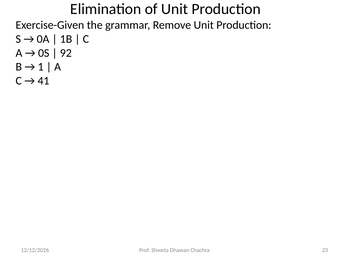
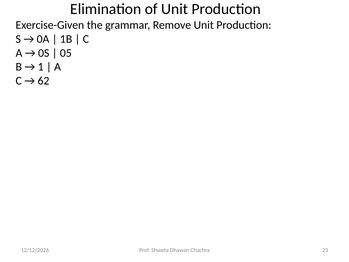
92: 92 -> 05
41: 41 -> 62
